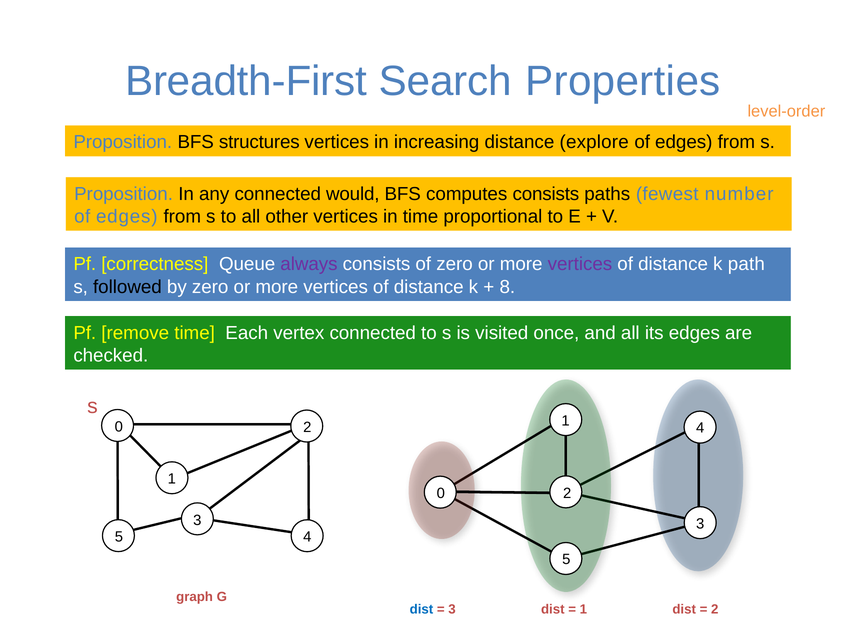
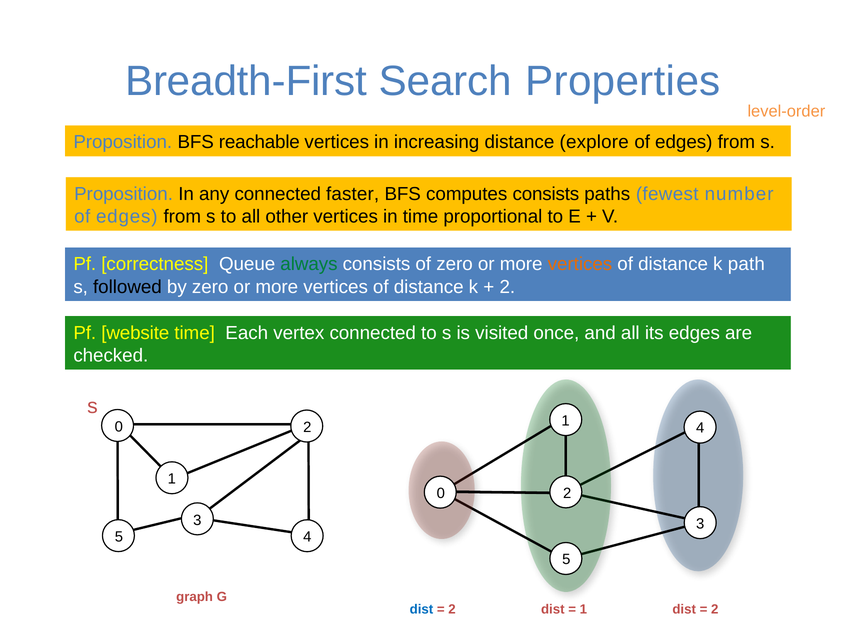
structures: structures -> reachable
would: would -> faster
always colour: purple -> green
vertices at (580, 264) colour: purple -> orange
8 at (507, 287): 8 -> 2
remove: remove -> website
3 at (452, 609): 3 -> 2
